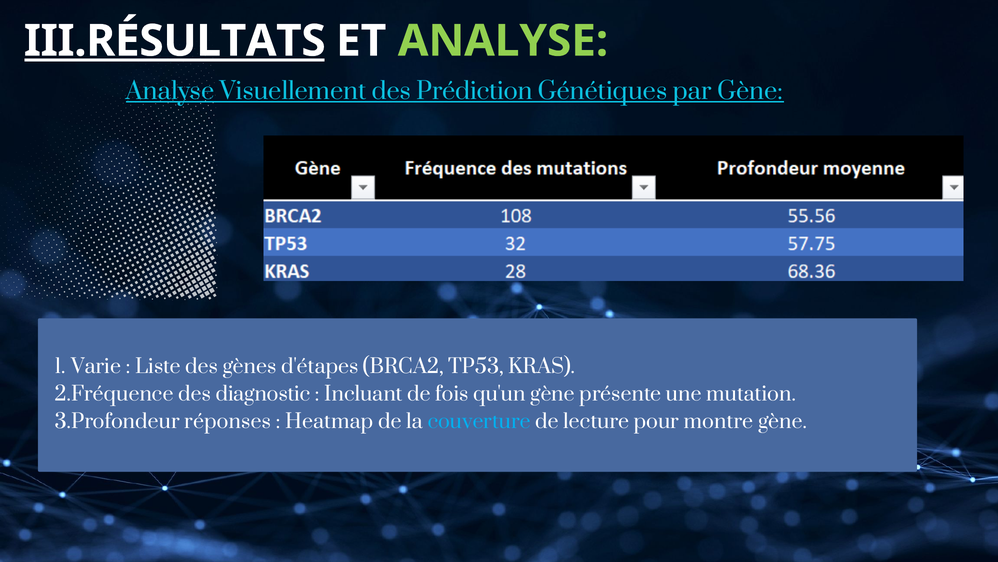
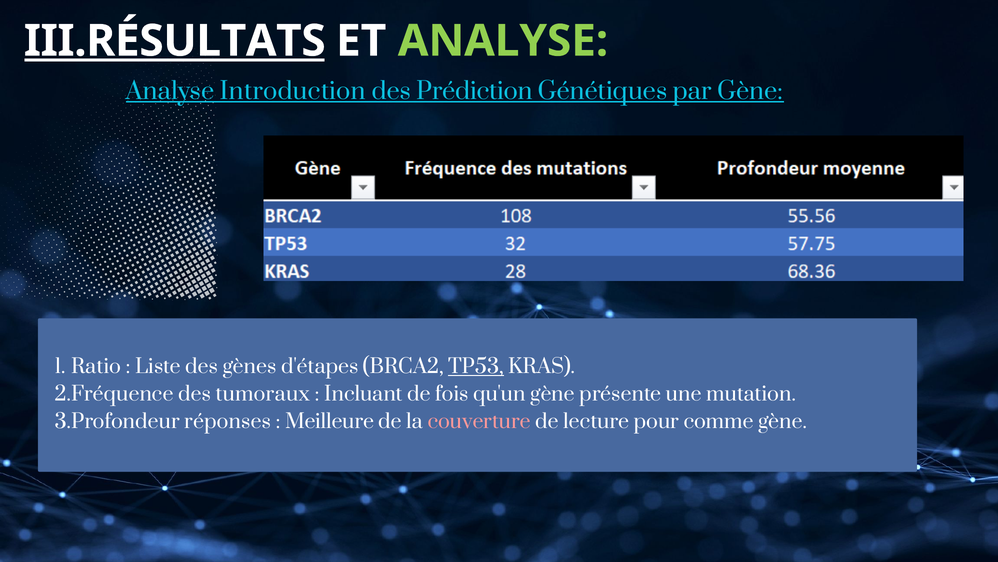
Visuellement: Visuellement -> Introduction
Varie: Varie -> Ratio
TP53 underline: none -> present
diagnostic: diagnostic -> tumoraux
Heatmap: Heatmap -> Meilleure
couverture colour: light blue -> pink
montre: montre -> comme
